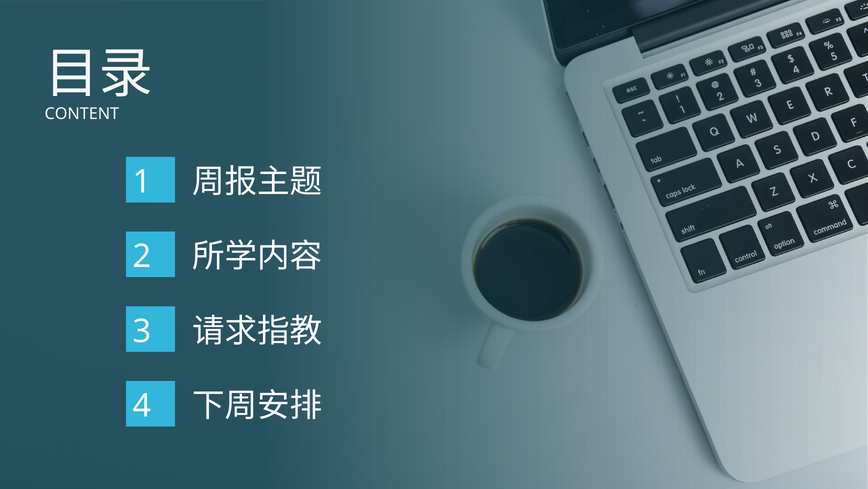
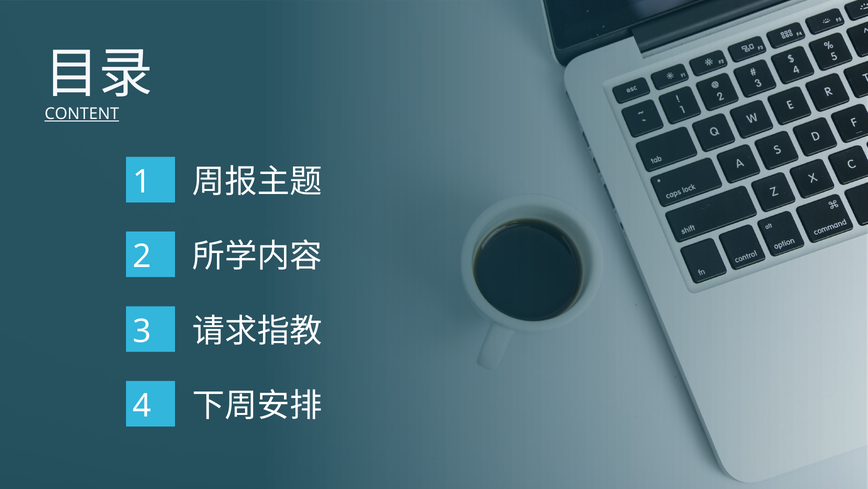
CONTENT underline: none -> present
